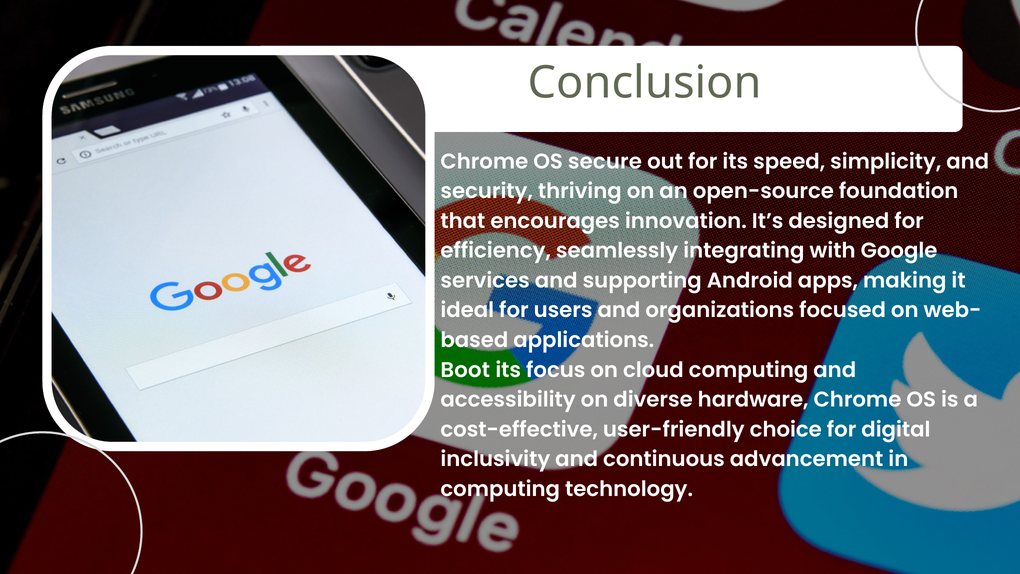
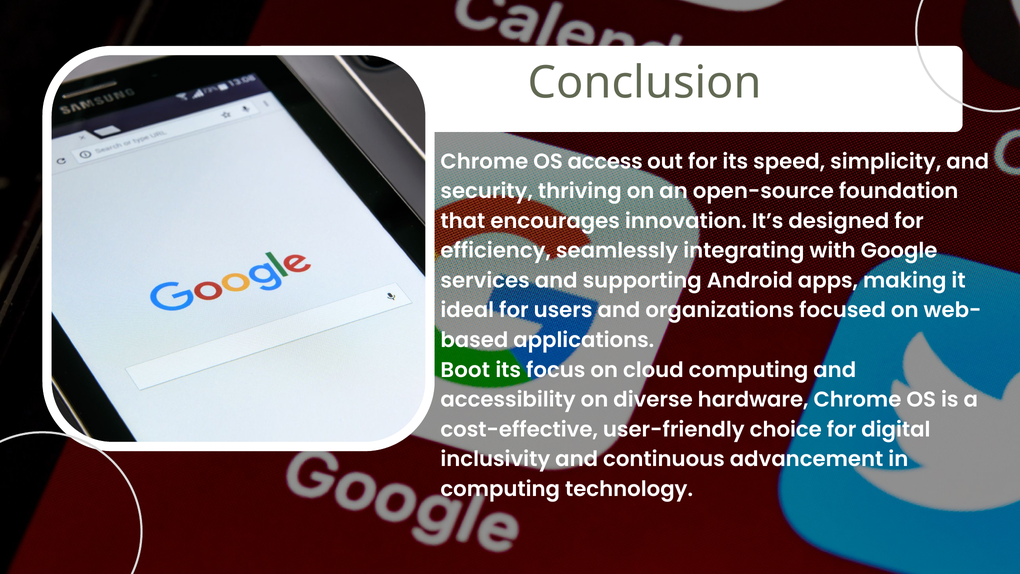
secure: secure -> access
